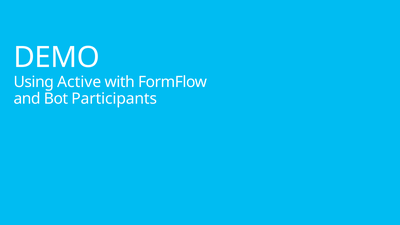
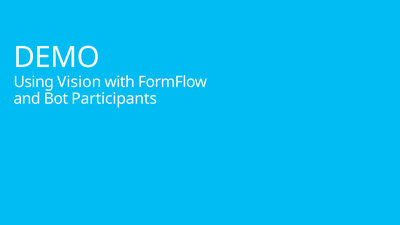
Active: Active -> Vision
